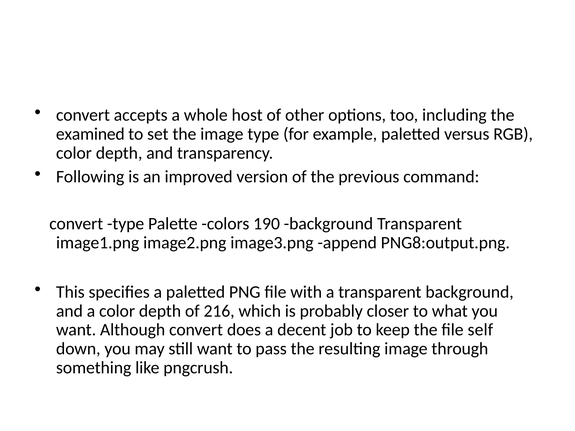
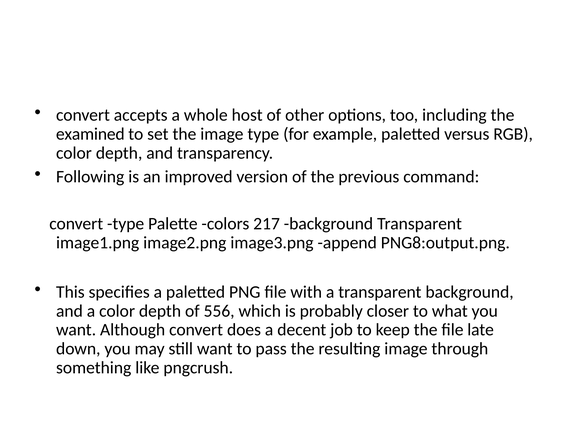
190: 190 -> 217
216: 216 -> 556
self: self -> late
